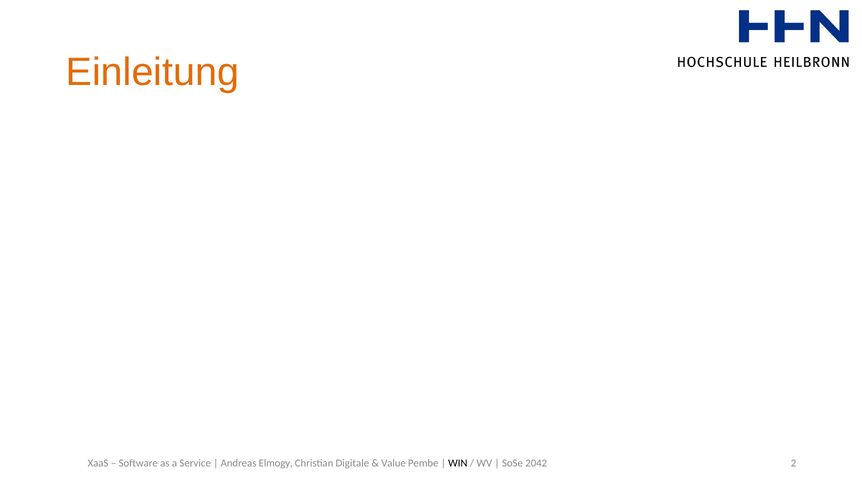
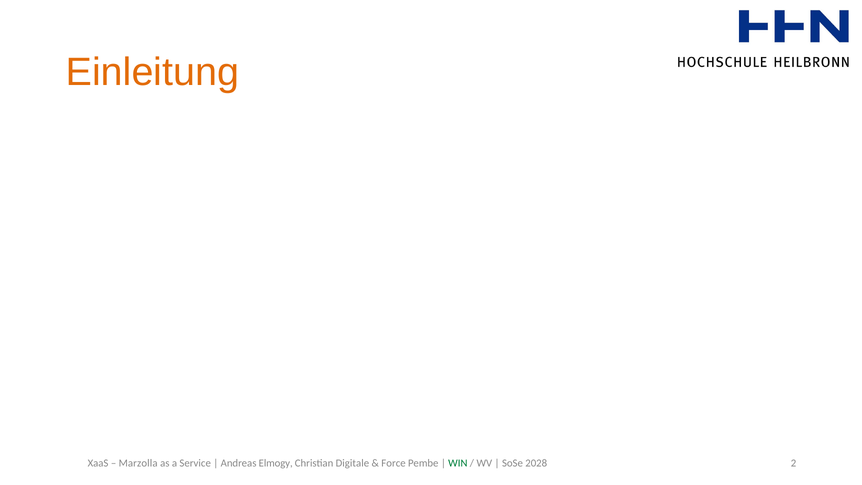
Software: Software -> Marzolla
Value: Value -> Force
WIN colour: black -> green
2042: 2042 -> 2028
